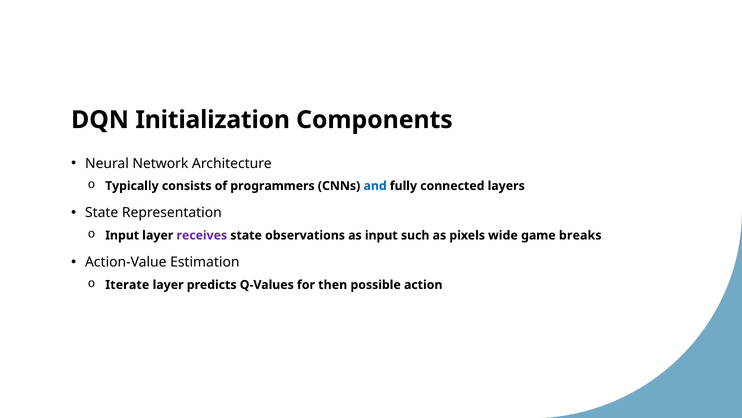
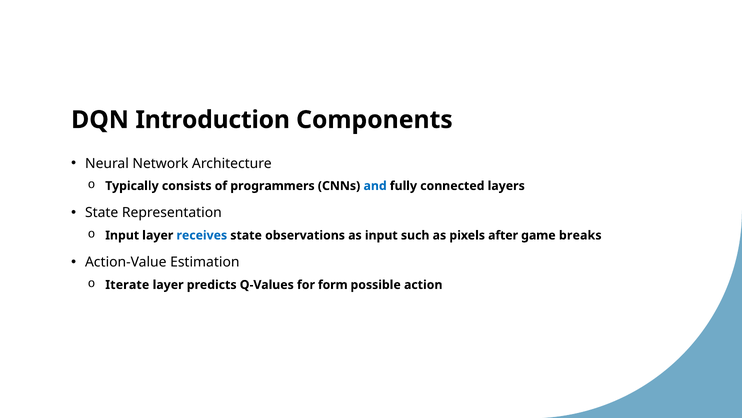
Initialization: Initialization -> Introduction
receives colour: purple -> blue
wide: wide -> after
then: then -> form
